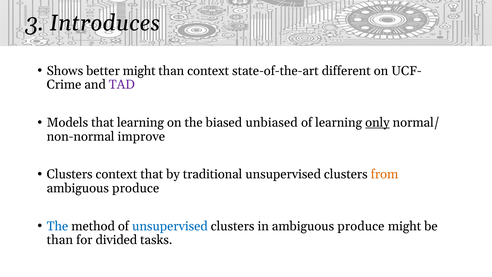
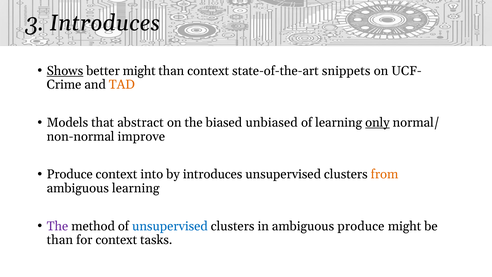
Shows underline: none -> present
different: different -> snippets
TAD colour: purple -> orange
that learning: learning -> abstract
Clusters at (70, 174): Clusters -> Produce
context that: that -> into
by traditional: traditional -> introduces
produce at (136, 188): produce -> learning
The at (58, 226) colour: blue -> purple
for divided: divided -> context
